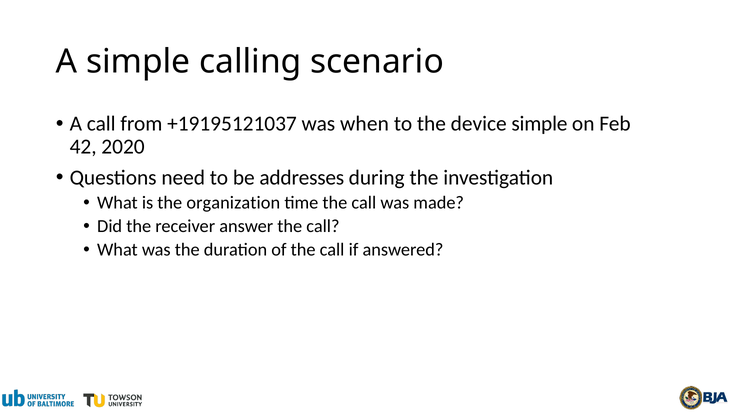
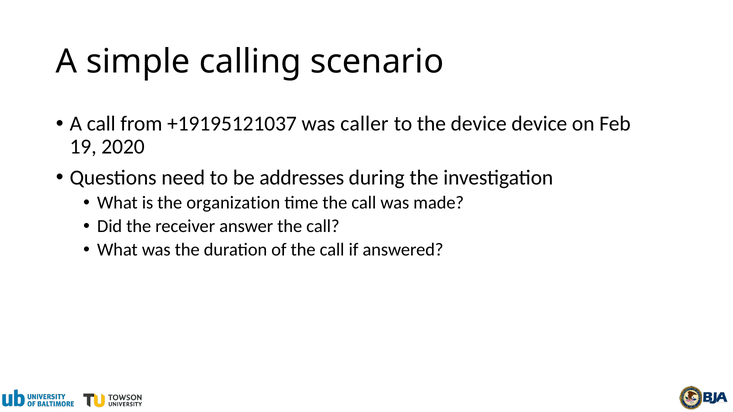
when: when -> caller
device simple: simple -> device
42: 42 -> 19
